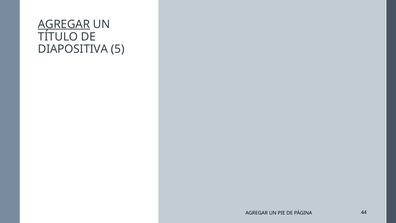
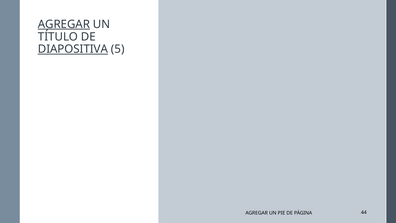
DIAPOSITIVA underline: none -> present
